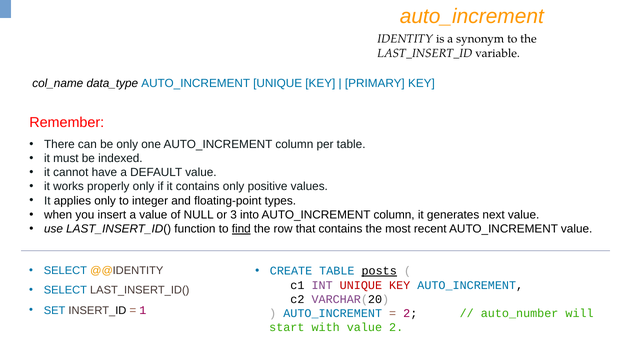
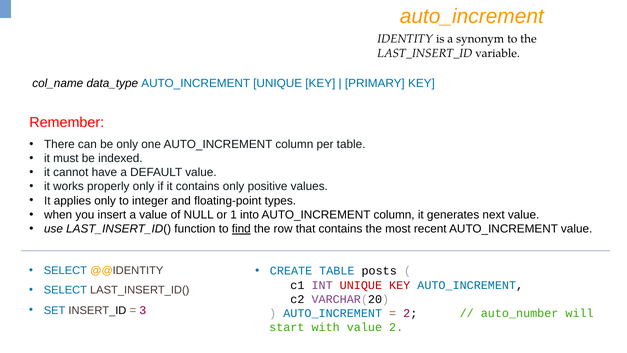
3: 3 -> 1
posts underline: present -> none
1: 1 -> 3
